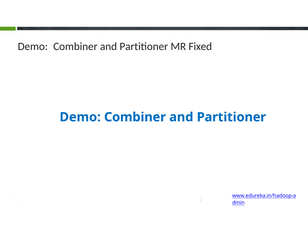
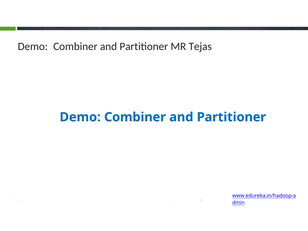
Fixed: Fixed -> Tejas
